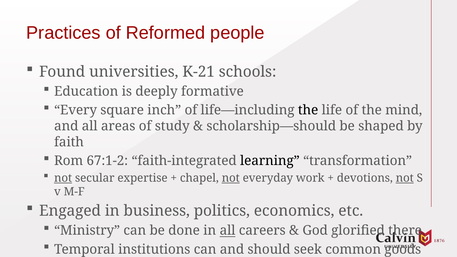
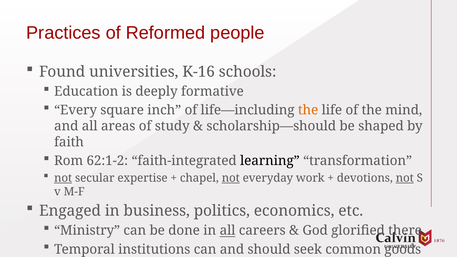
K-21: K-21 -> K-16
the at (308, 110) colour: black -> orange
67:1-2: 67:1-2 -> 62:1-2
